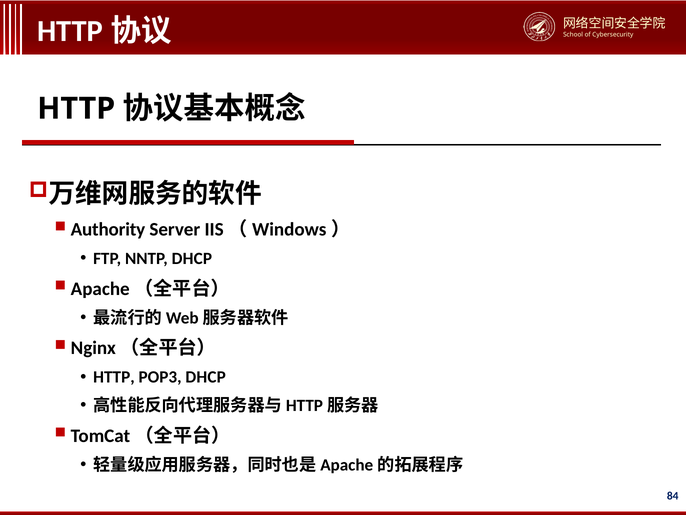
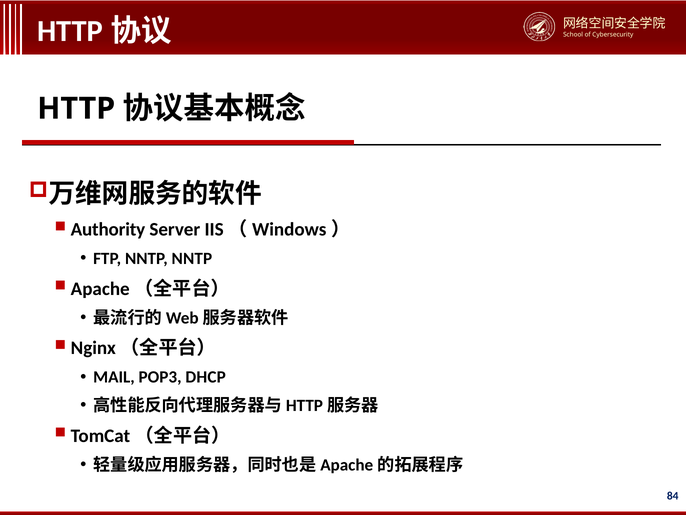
NNTP DHCP: DHCP -> NNTP
HTTP at (114, 377): HTTP -> MAIL
